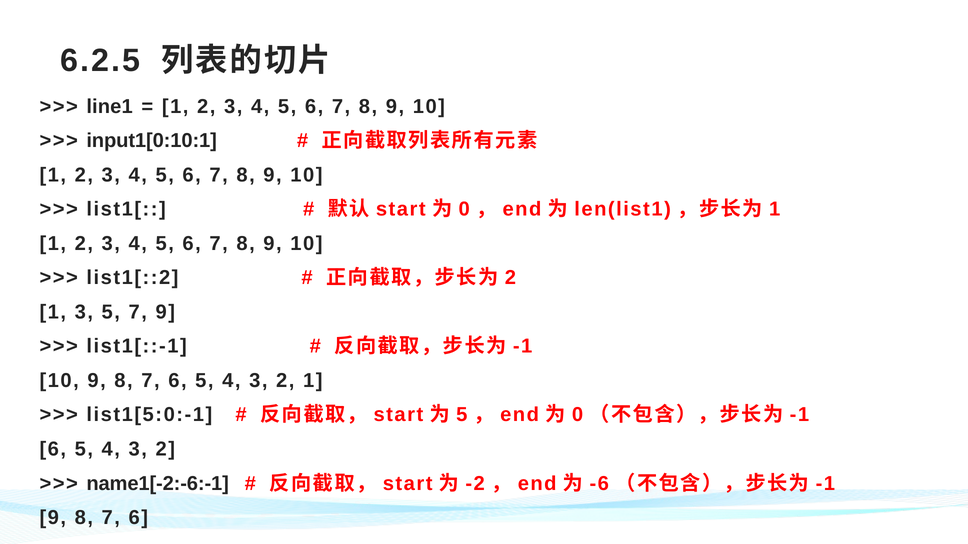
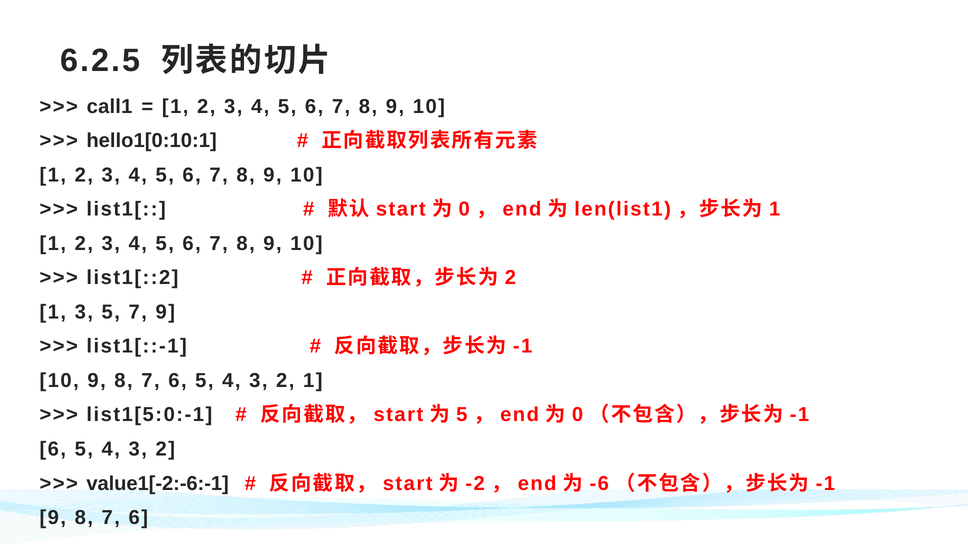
line1: line1 -> call1
input1[0:10:1: input1[0:10:1 -> hello1[0:10:1
name1[-2:-6:-1: name1[-2:-6:-1 -> value1[-2:-6:-1
